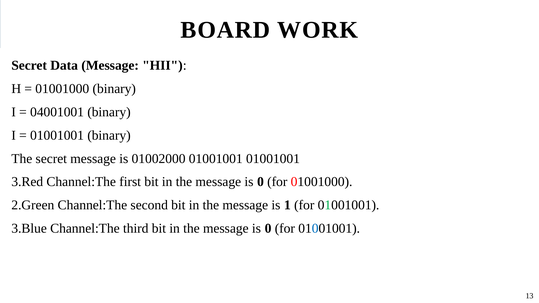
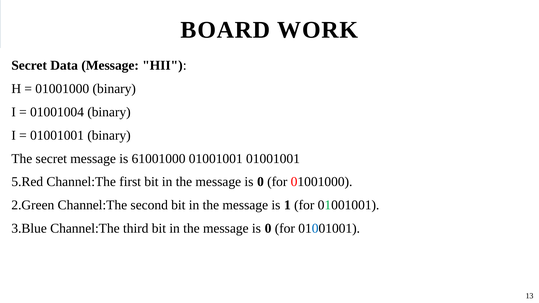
04001001: 04001001 -> 01001004
01002000: 01002000 -> 61001000
3.Red: 3.Red -> 5.Red
